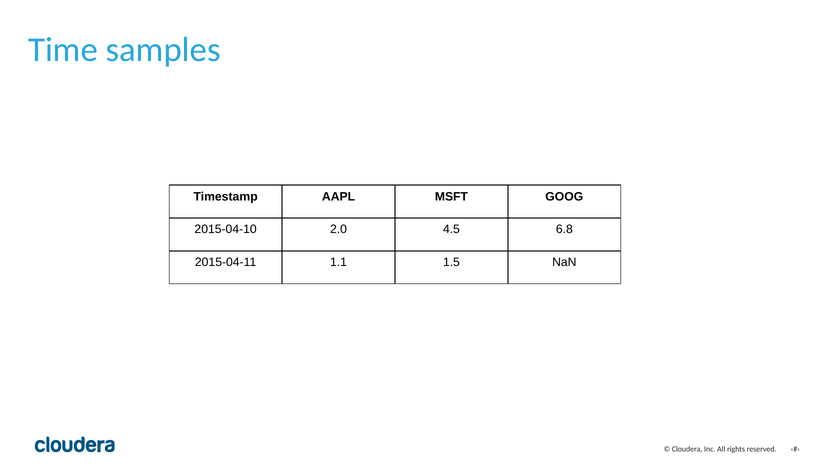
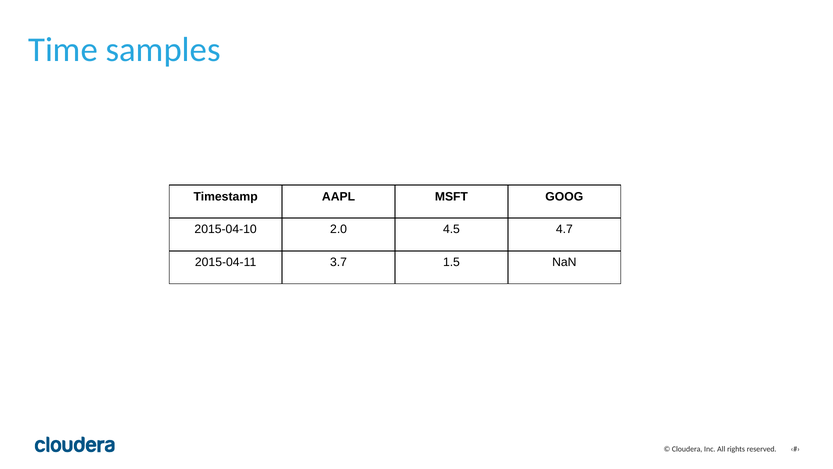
6.8: 6.8 -> 4.7
1.1: 1.1 -> 3.7
